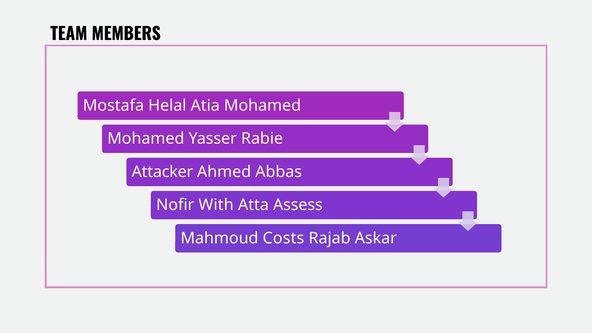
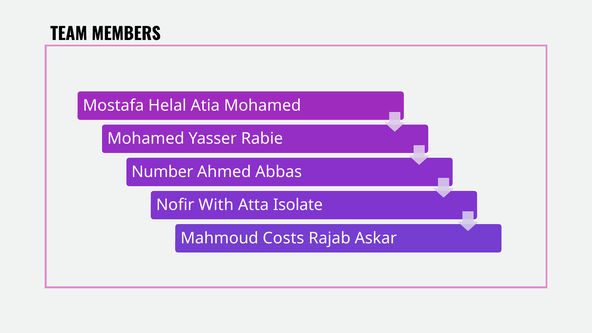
Attacker: Attacker -> Number
Assess: Assess -> Isolate
